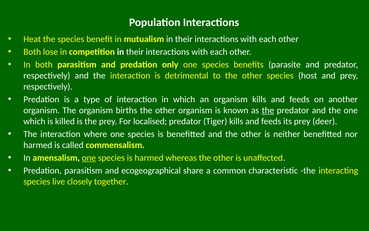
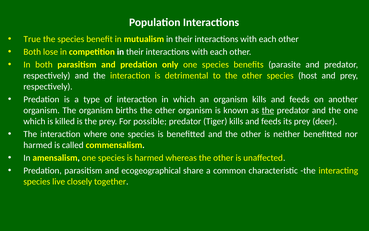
Heat: Heat -> True
localised: localised -> possible
one at (89, 158) underline: present -> none
